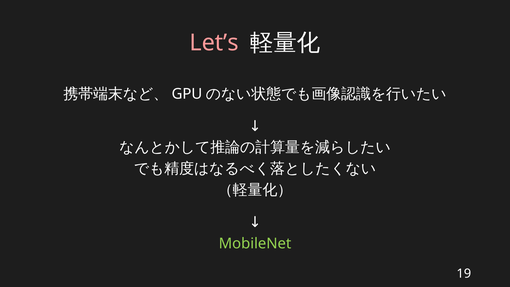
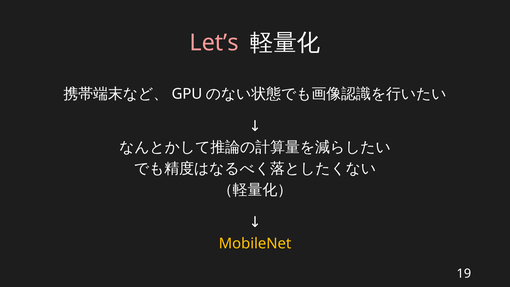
MobileNet colour: light green -> yellow
